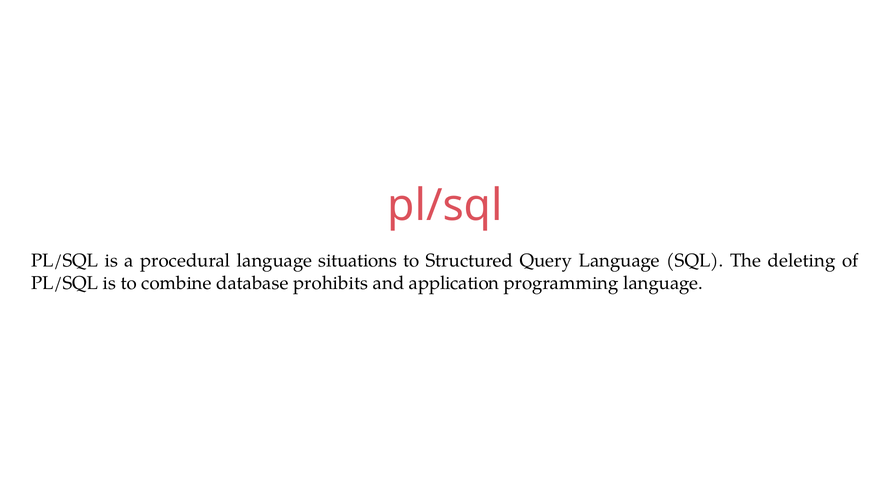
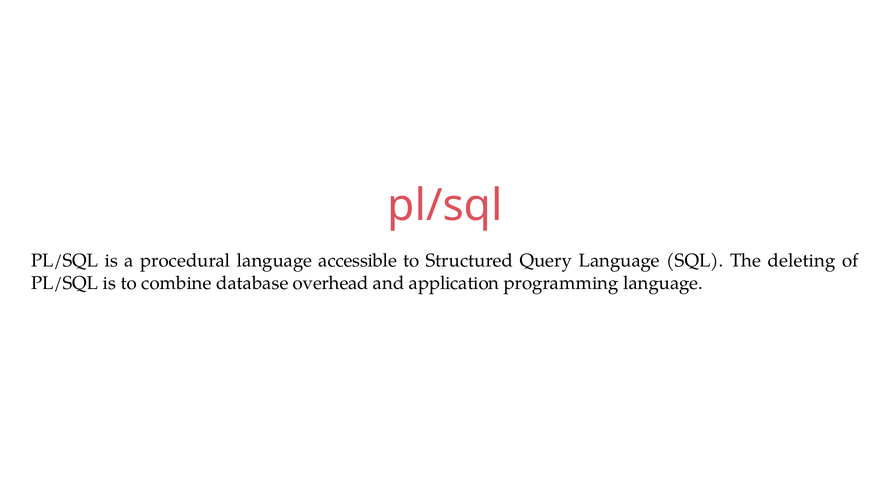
situations: situations -> accessible
prohibits: prohibits -> overhead
